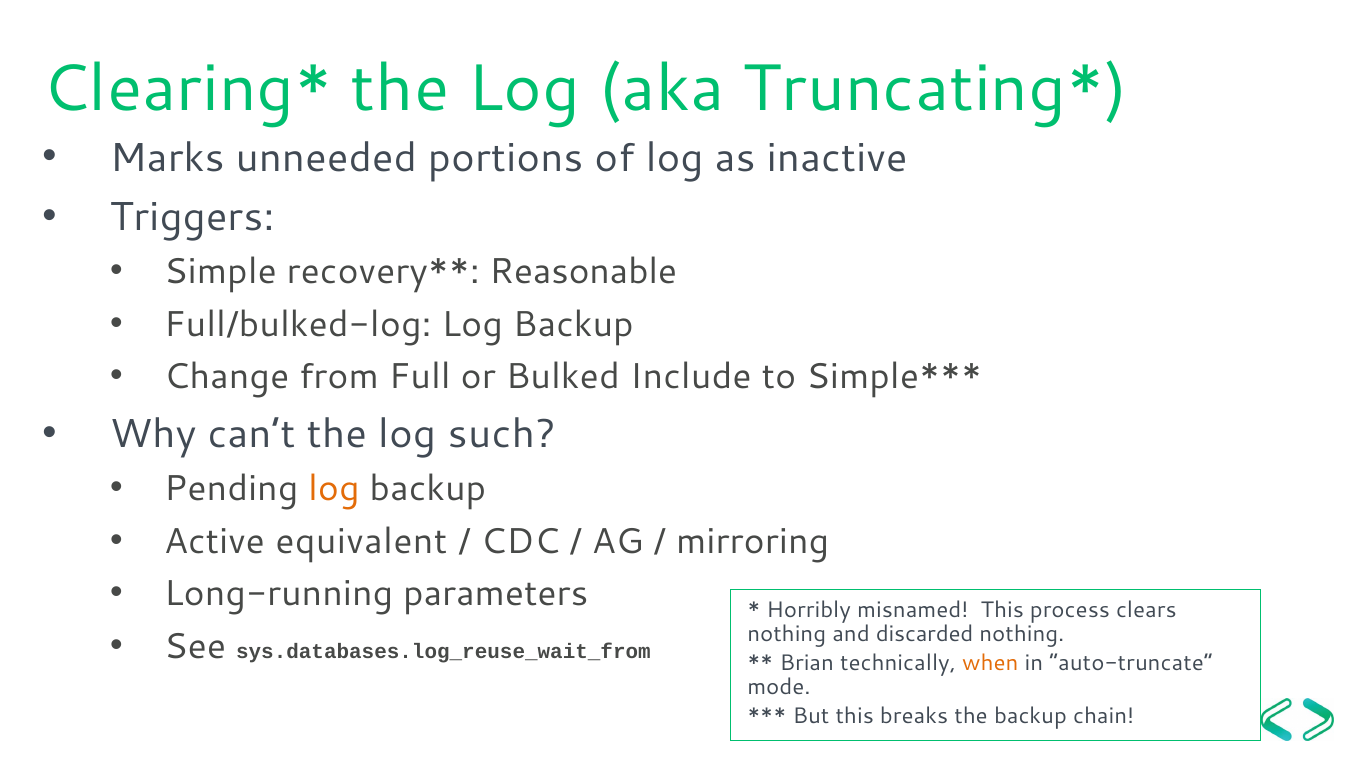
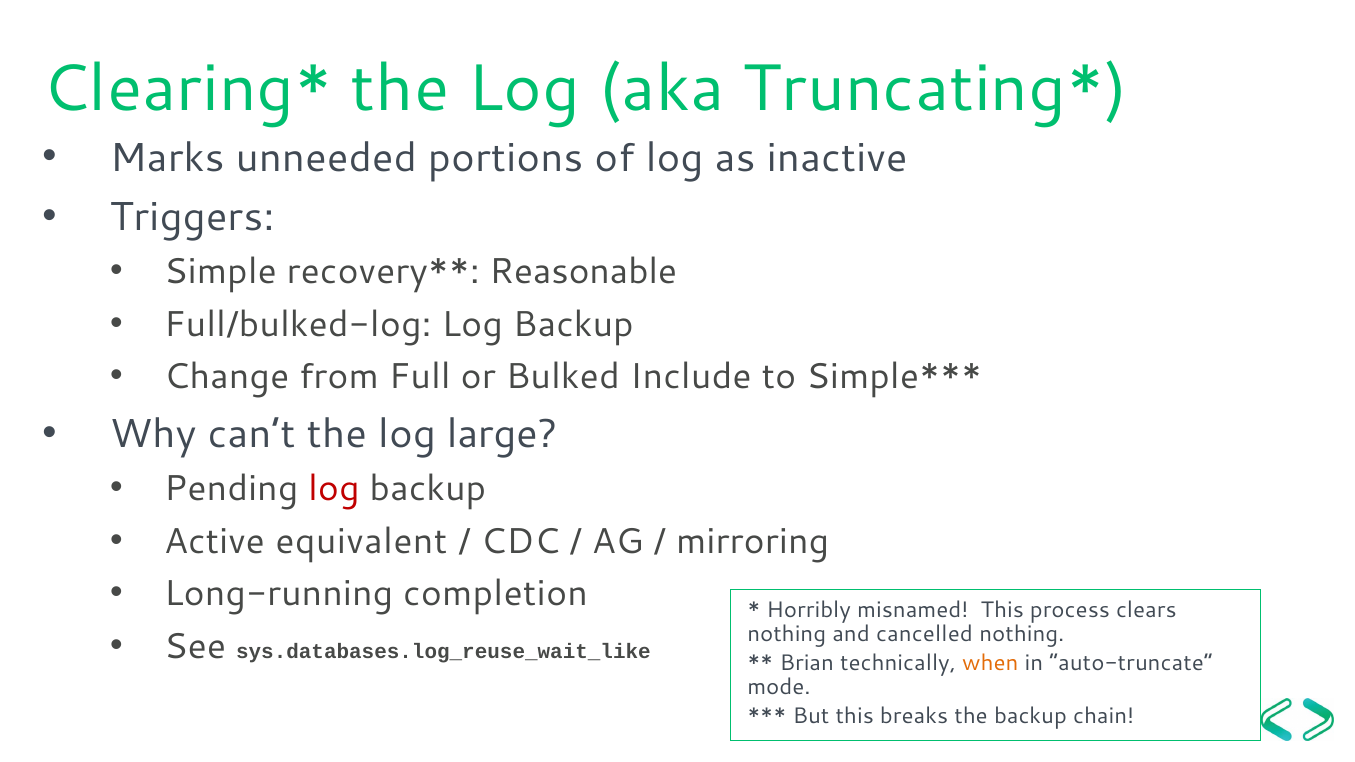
such: such -> large
log at (334, 489) colour: orange -> red
parameters: parameters -> completion
discarded: discarded -> cancelled
sys.databases.log_reuse_wait_from: sys.databases.log_reuse_wait_from -> sys.databases.log_reuse_wait_like
